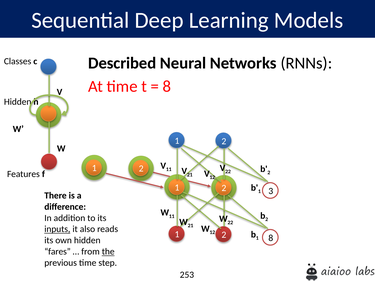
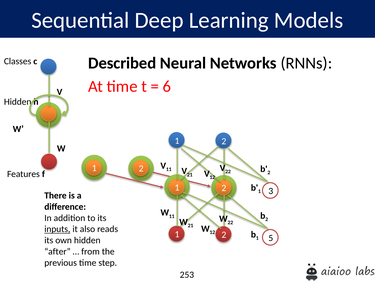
8 at (167, 86): 8 -> 6
2 8: 8 -> 5
fares: fares -> after
the underline: present -> none
